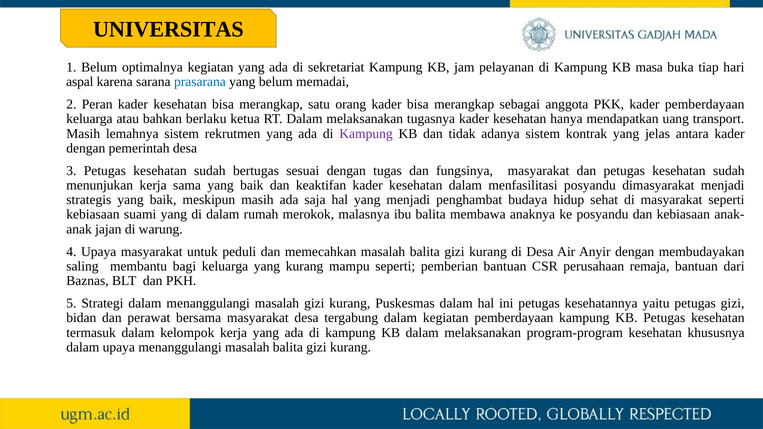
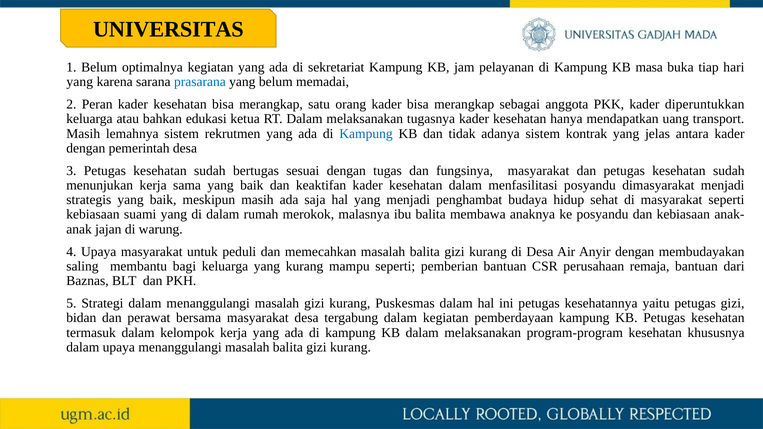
aspal at (80, 82): aspal -> yang
kader pemberdayaan: pemberdayaan -> diperuntukkan
berlaku: berlaku -> edukasi
Kampung at (366, 134) colour: purple -> blue
